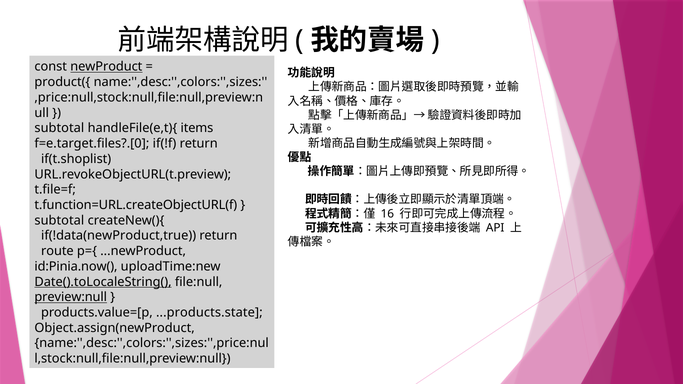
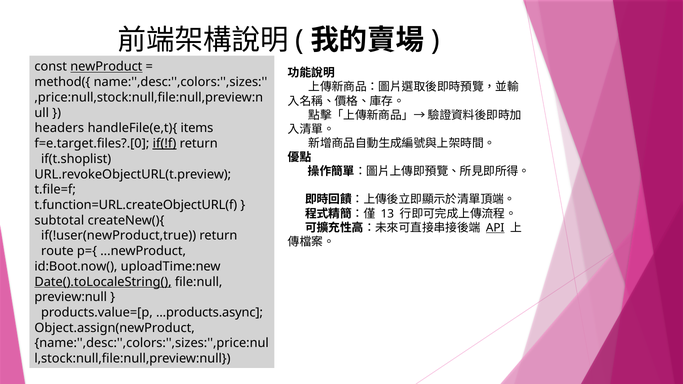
product({: product({ -> method({
subtotal at (59, 128): subtotal -> headers
if(!f underline: none -> present
16: 16 -> 13
API underline: none -> present
if(!data(newProduct,true: if(!data(newProduct,true -> if(!user(newProduct,true
id:Pinia.now(: id:Pinia.now( -> id:Boot.now(
preview:null underline: present -> none
...products.state: ...products.state -> ...products.async
